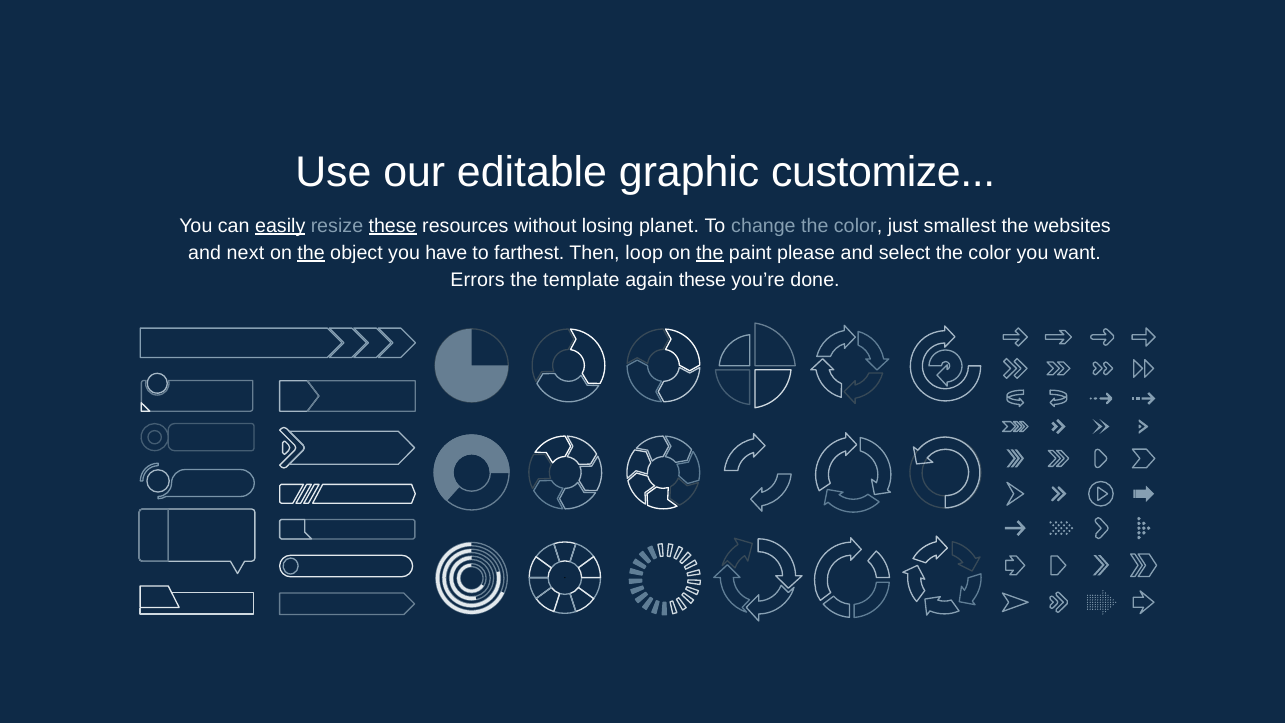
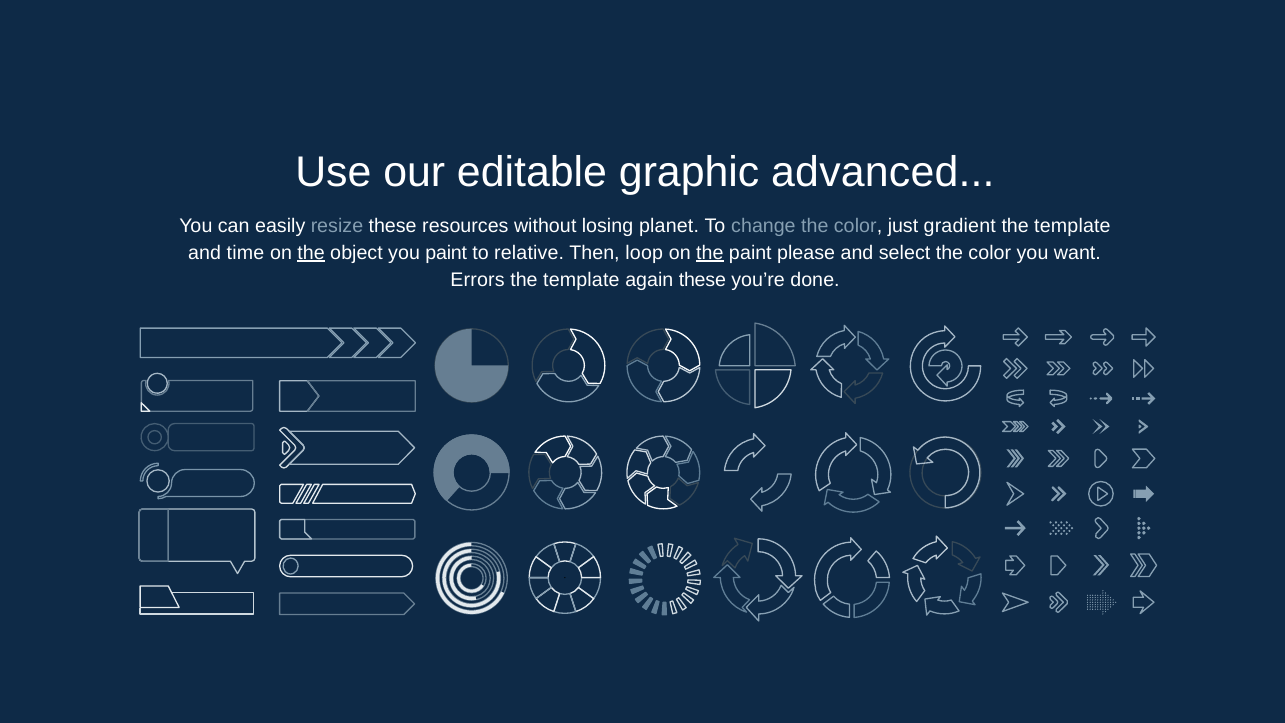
customize: customize -> advanced
easily underline: present -> none
these at (393, 225) underline: present -> none
smallest: smallest -> gradient
websites at (1073, 225): websites -> template
next: next -> time
you have: have -> paint
farthest: farthest -> relative
